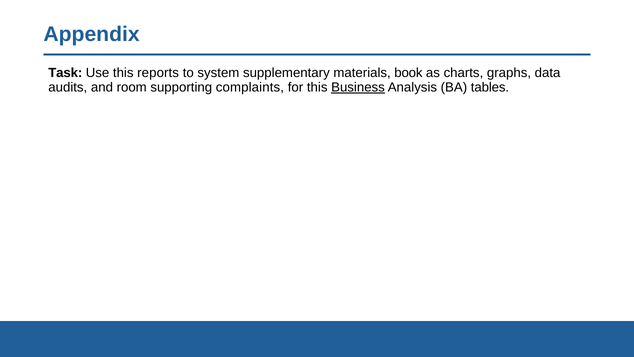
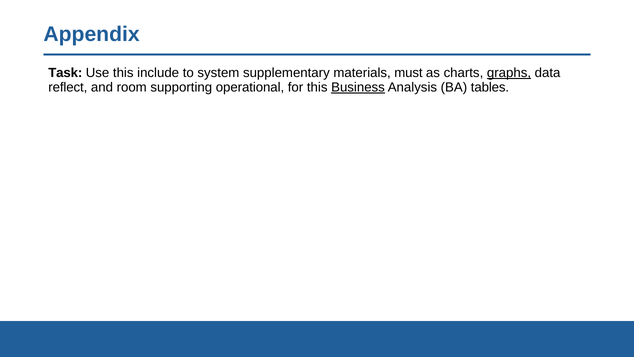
reports: reports -> include
book: book -> must
graphs underline: none -> present
audits: audits -> reflect
complaints: complaints -> operational
